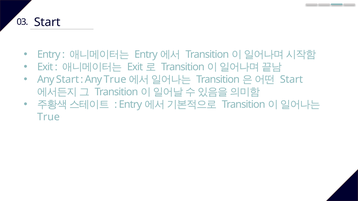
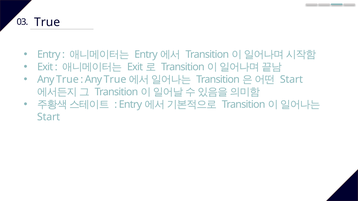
Start at (47, 22): Start -> True
Start at (67, 80): Start -> True
True at (48, 117): True -> Start
